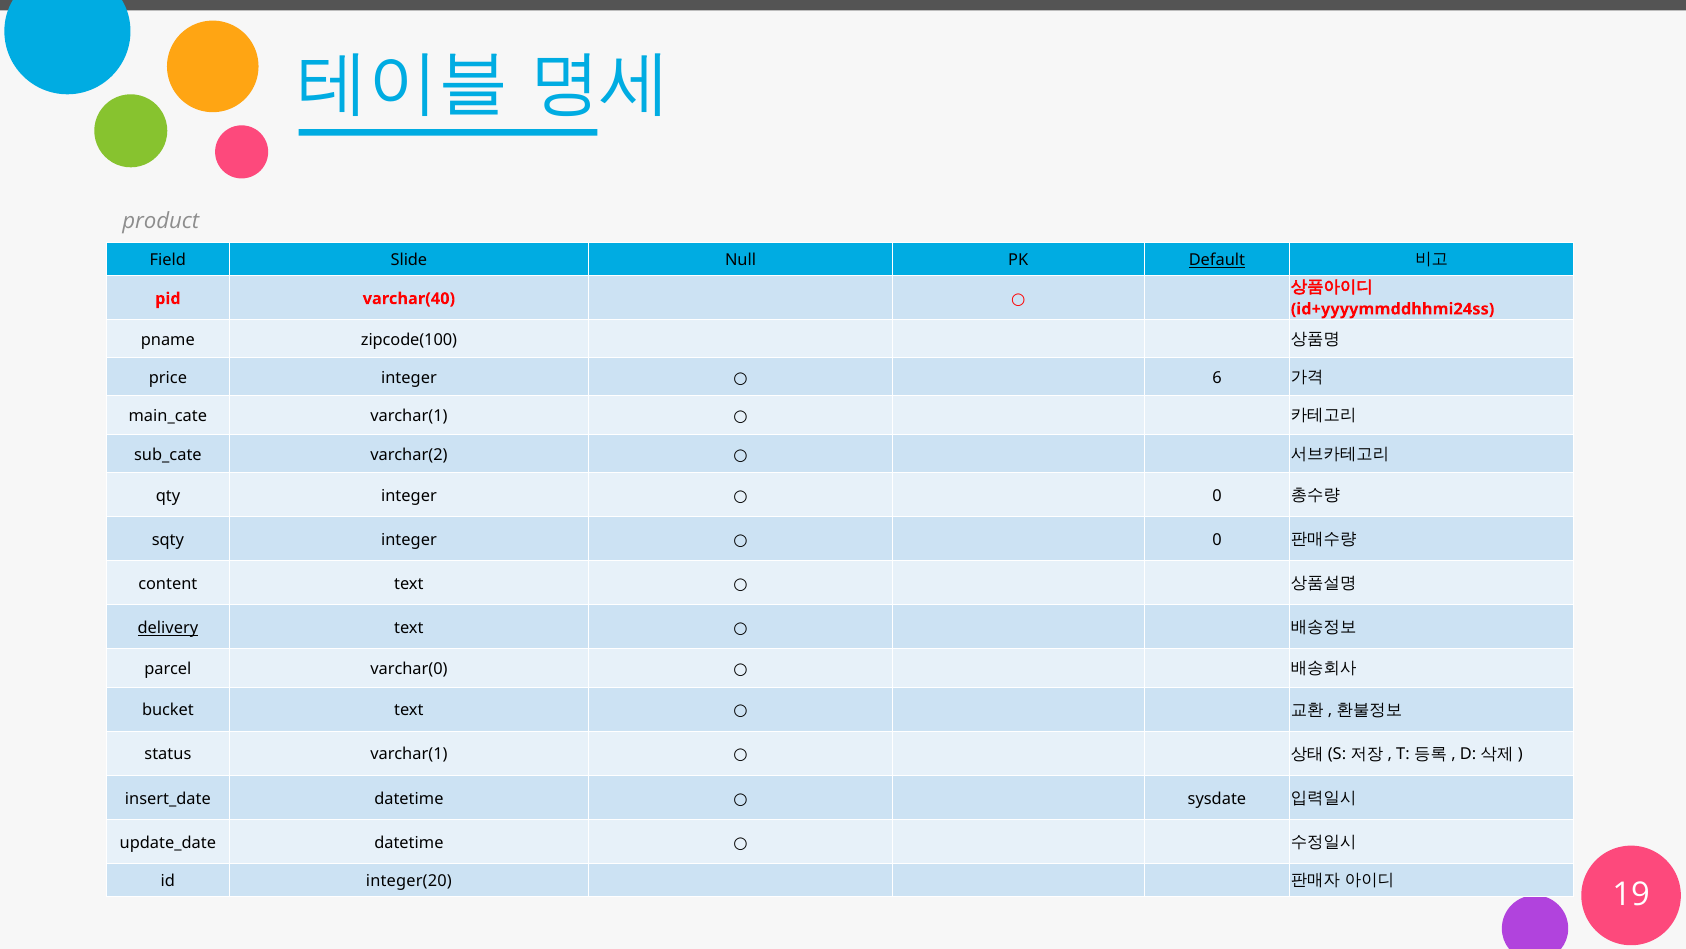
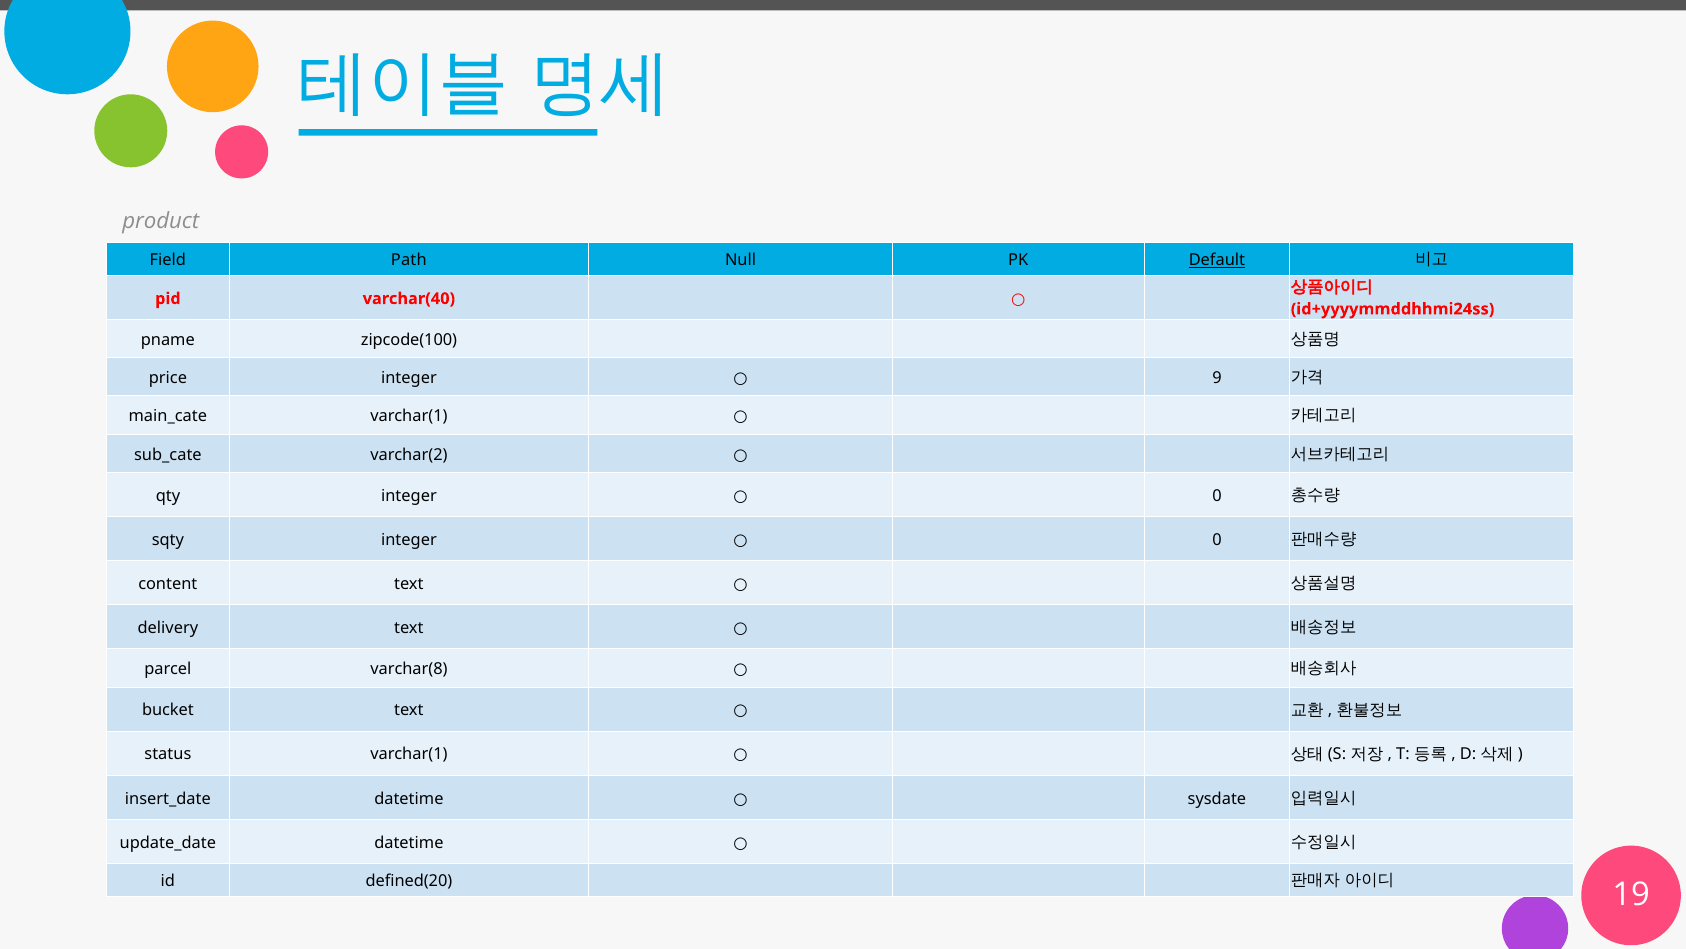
Slide: Slide -> Path
6: 6 -> 9
delivery underline: present -> none
varchar(0: varchar(0 -> varchar(8
integer(20: integer(20 -> defined(20
